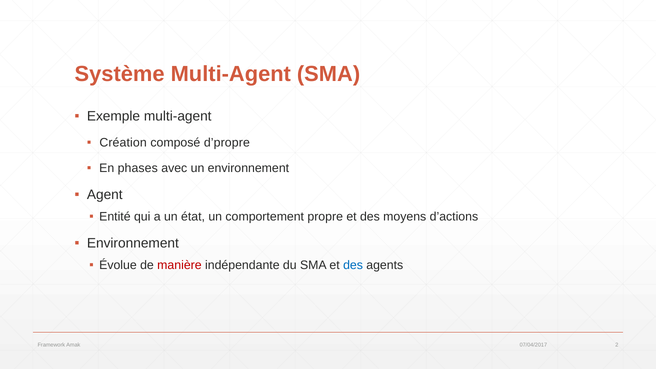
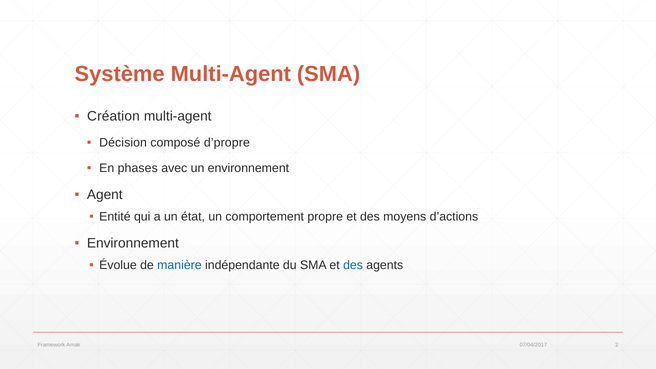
Exemple: Exemple -> Création
Création: Création -> Décision
manière colour: red -> blue
